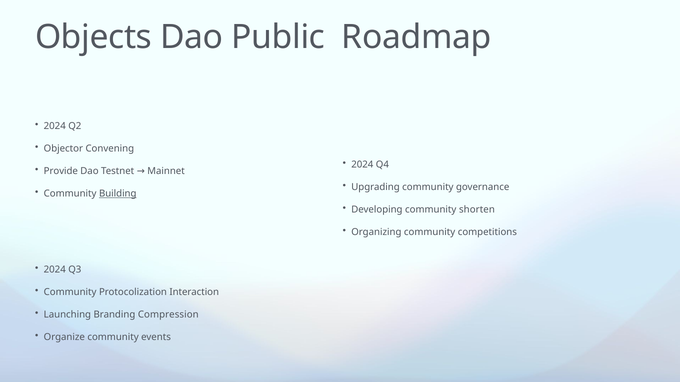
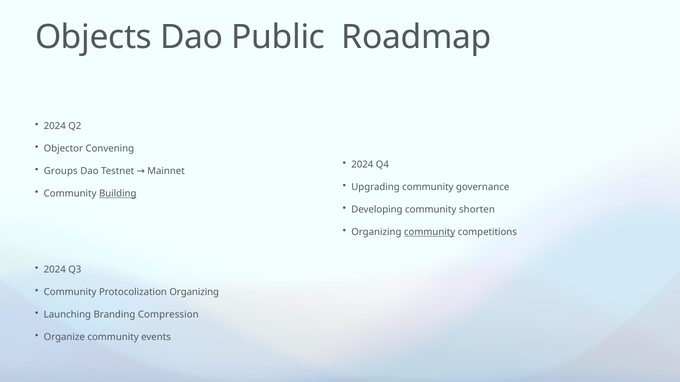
Provide: Provide -> Groups
community at (430, 232) underline: none -> present
Protocolization Interaction: Interaction -> Organizing
